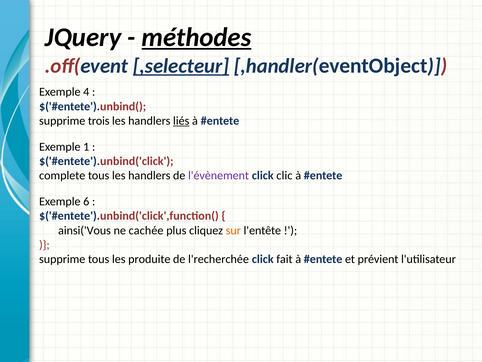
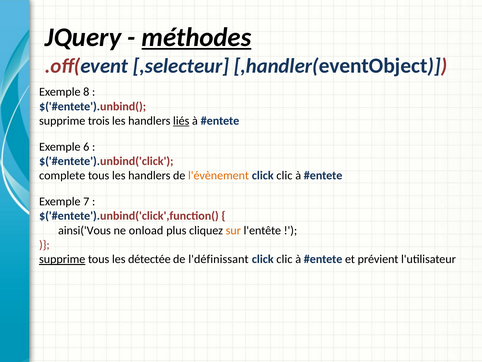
,selecteur underline: present -> none
4: 4 -> 8
1: 1 -> 6
l'évènement colour: purple -> orange
6: 6 -> 7
cachée: cachée -> onload
supprime at (62, 259) underline: none -> present
produite: produite -> détectée
l'recherchée: l'recherchée -> l'définissant
fait at (285, 259): fait -> clic
